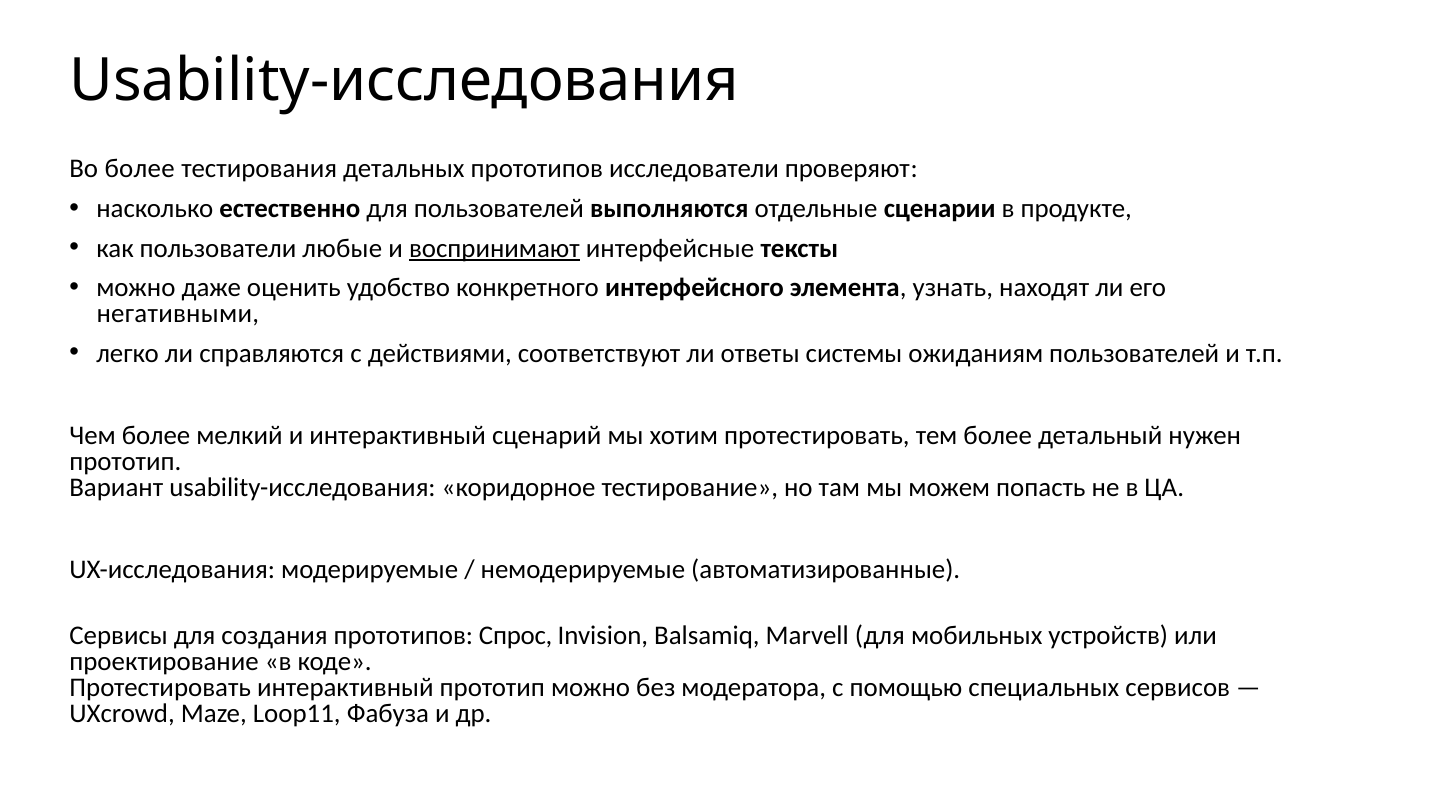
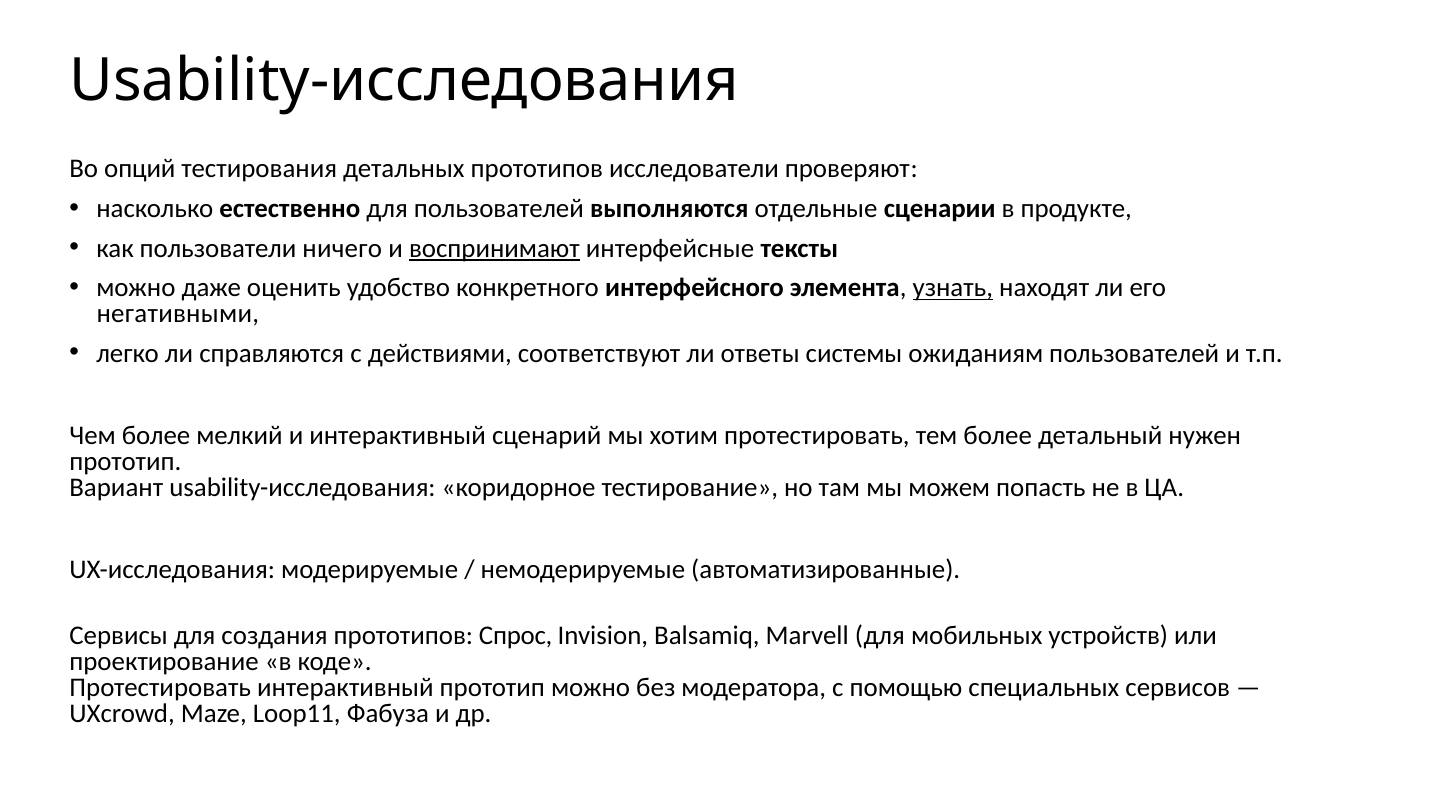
Во более: более -> опций
любые: любые -> ничего
узнать underline: none -> present
